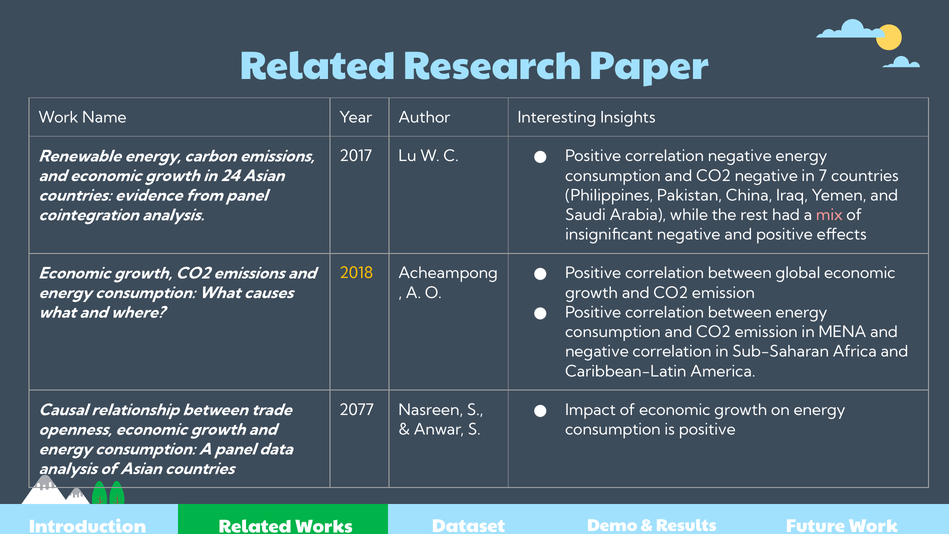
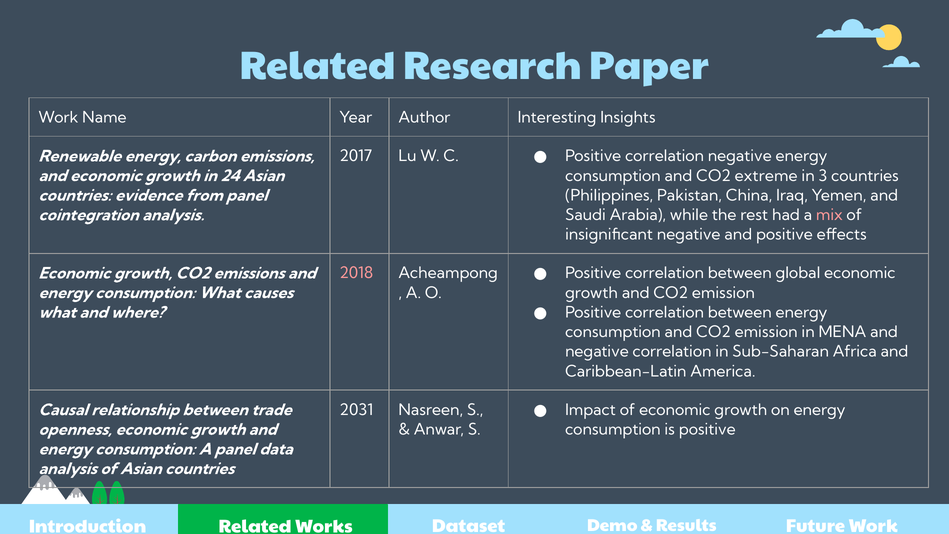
CO2 negative: negative -> extreme
7: 7 -> 3
2018 colour: yellow -> pink
2077: 2077 -> 2031
